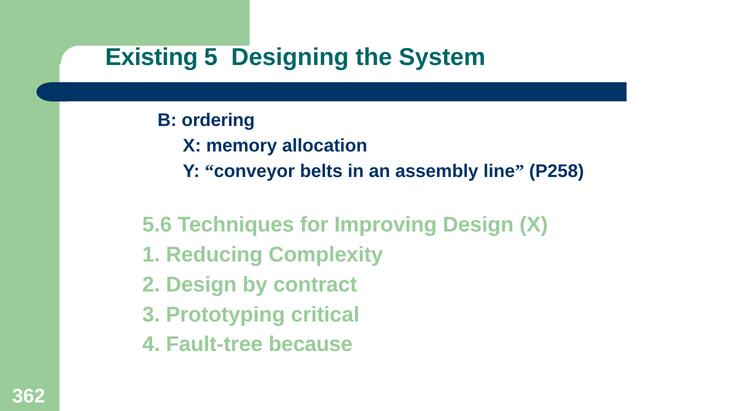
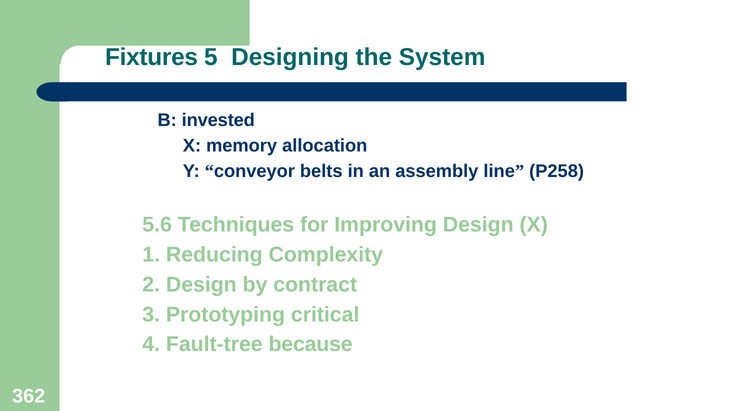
Existing: Existing -> Fixtures
ordering: ordering -> invested
